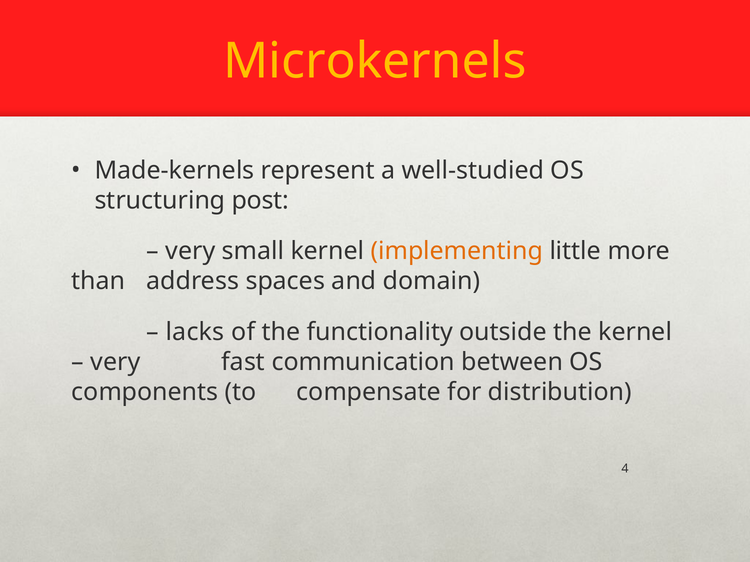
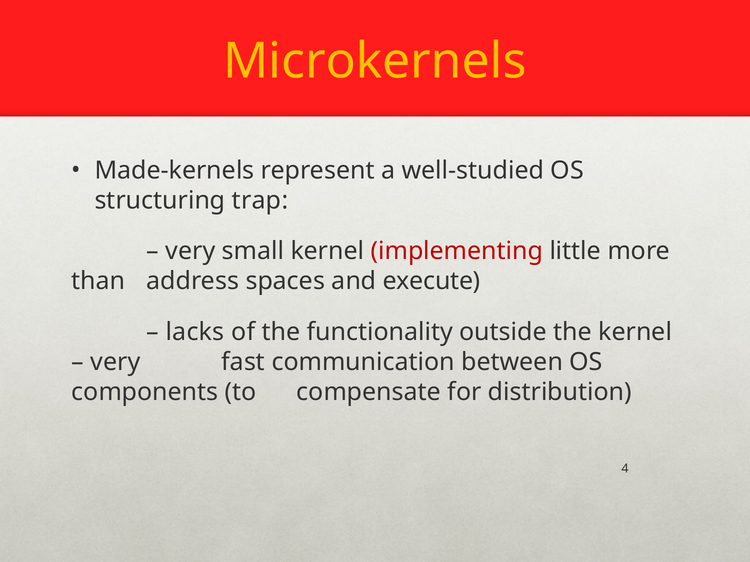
post: post -> trap
implementing colour: orange -> red
domain: domain -> execute
